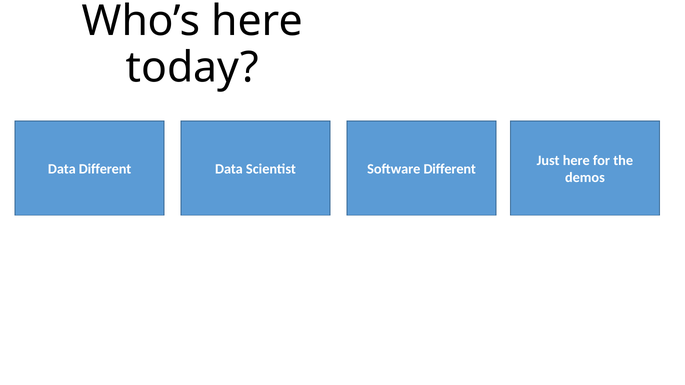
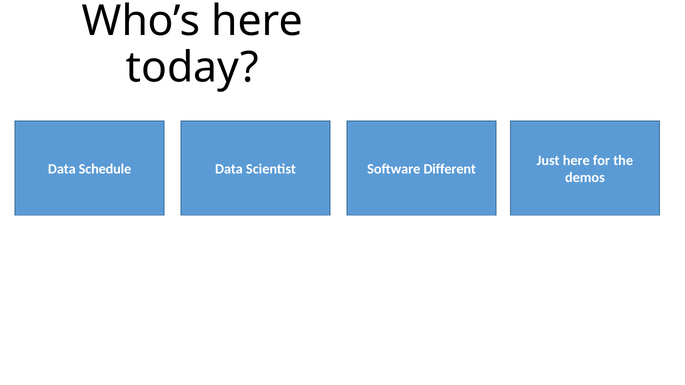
Data Different: Different -> Schedule
